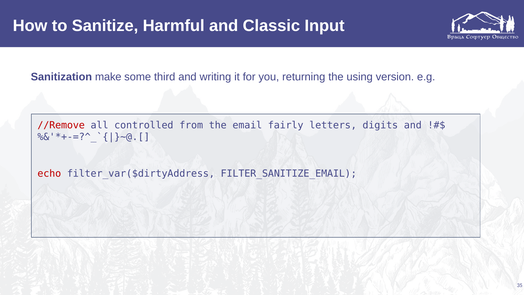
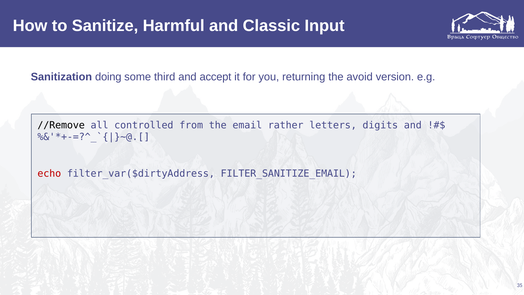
make: make -> doing
writing: writing -> accept
using: using -> avoid
//Remove colour: red -> black
fairly: fairly -> rather
